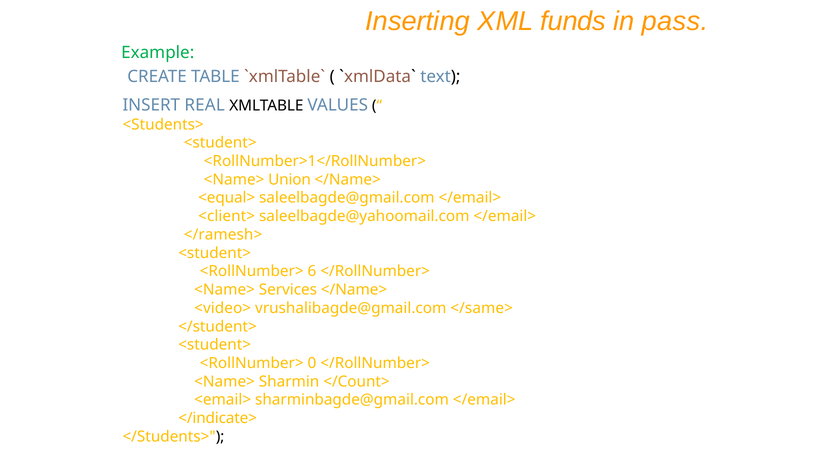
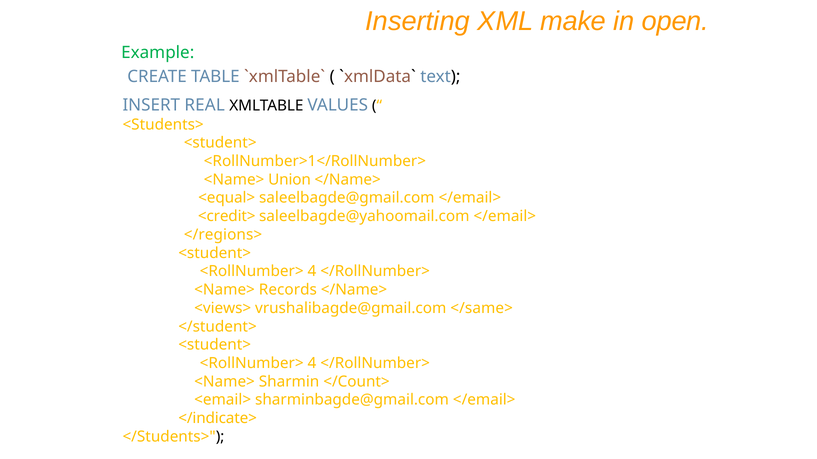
funds: funds -> make
pass: pass -> open
<client>: <client> -> <credit>
</ramesh>: </ramesh> -> </regions>
6 at (312, 272): 6 -> 4
Services: Services -> Records
<video>: <video> -> <views>
0 at (312, 364): 0 -> 4
